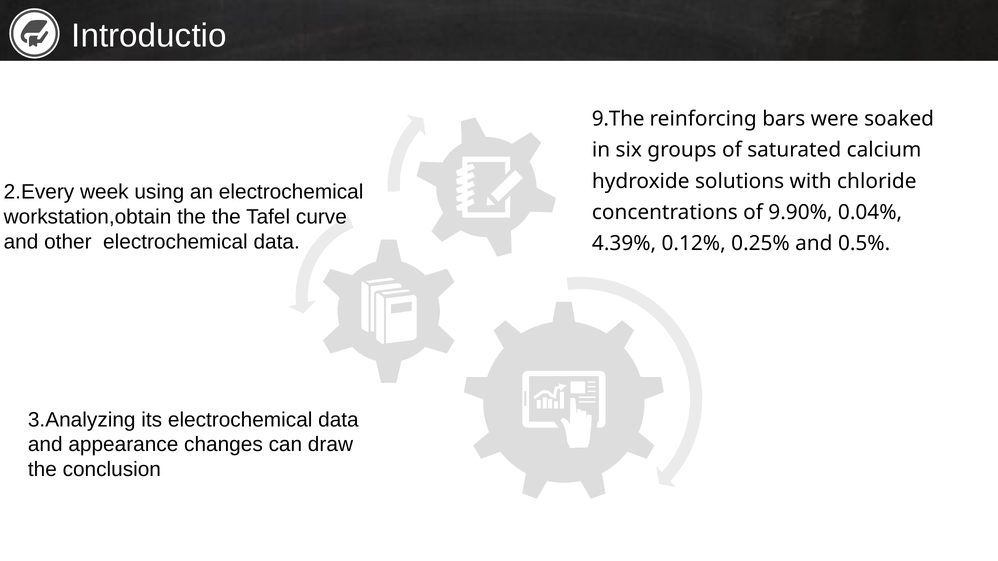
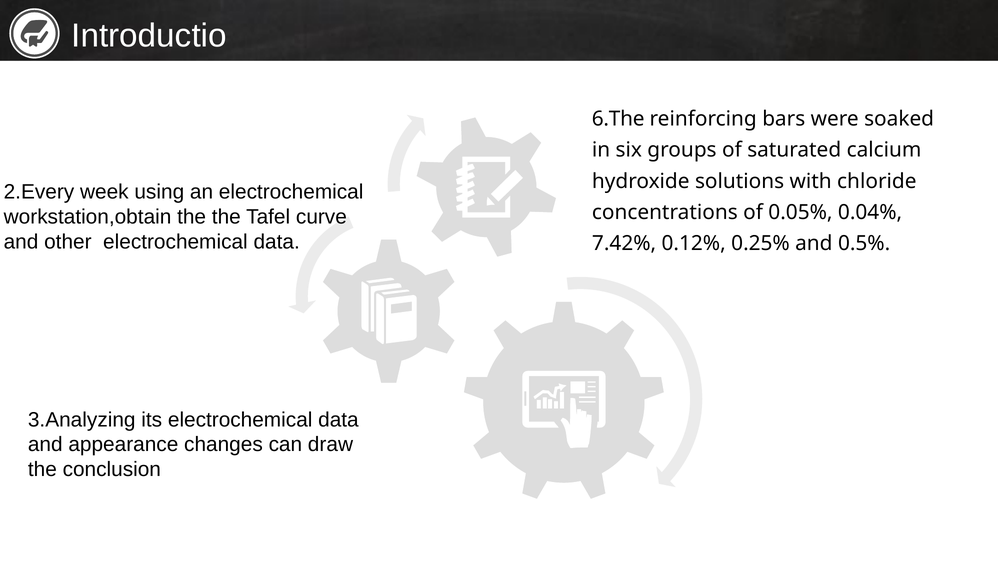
9.The: 9.The -> 6.The
9.90%: 9.90% -> 0.05%
4.39%: 4.39% -> 7.42%
